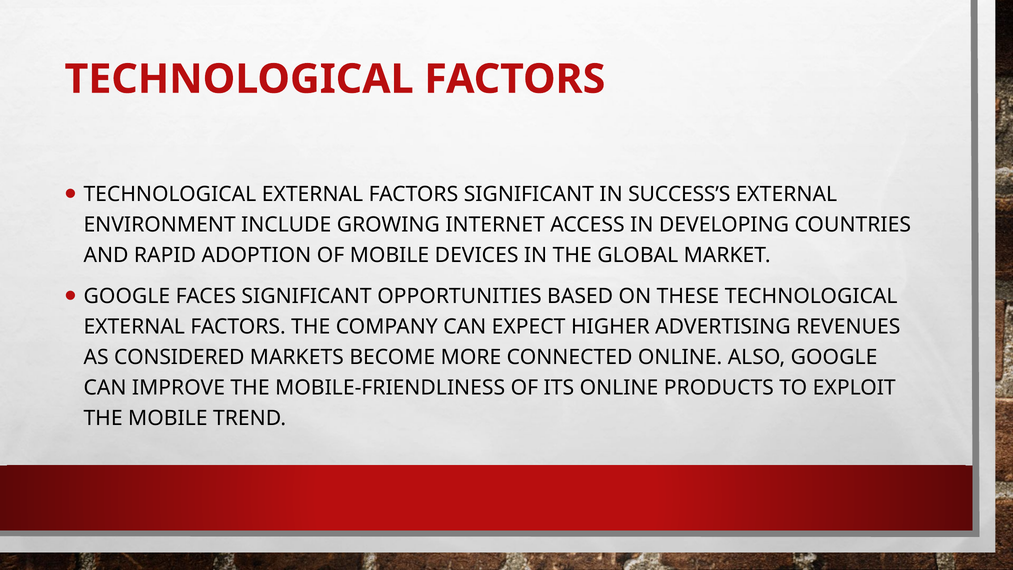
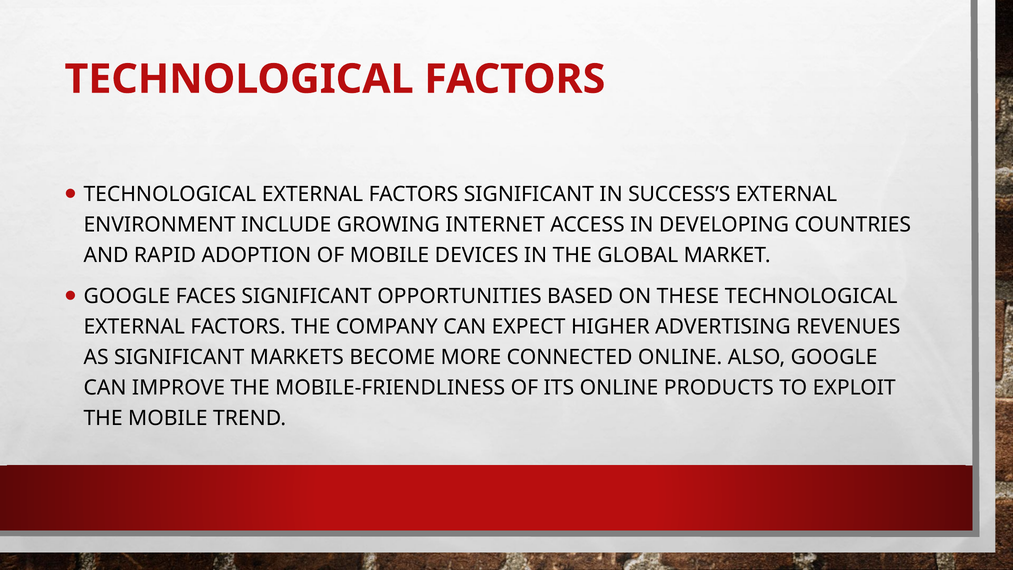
AS CONSIDERED: CONSIDERED -> SIGNIFICANT
